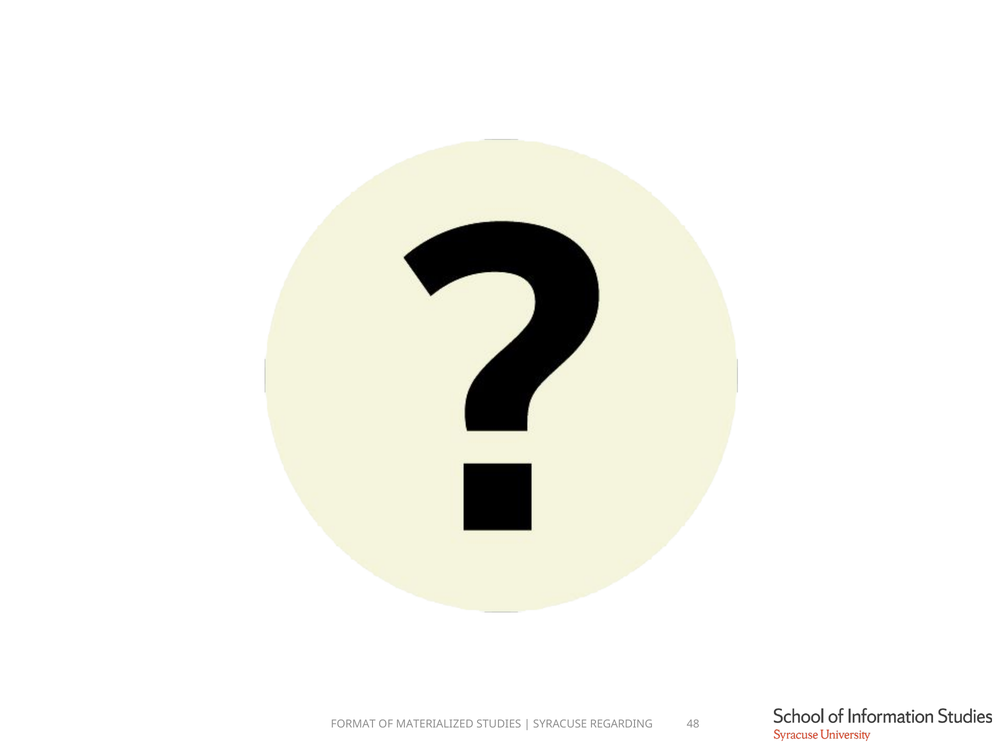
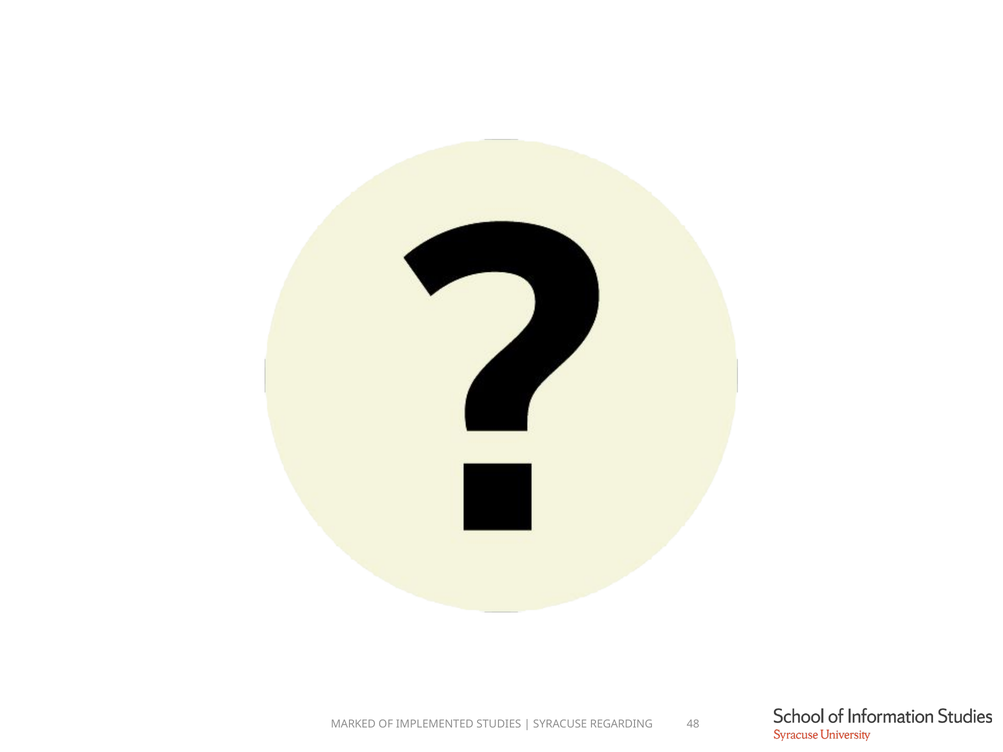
FORMAT: FORMAT -> MARKED
MATERIALIZED: MATERIALIZED -> IMPLEMENTED
